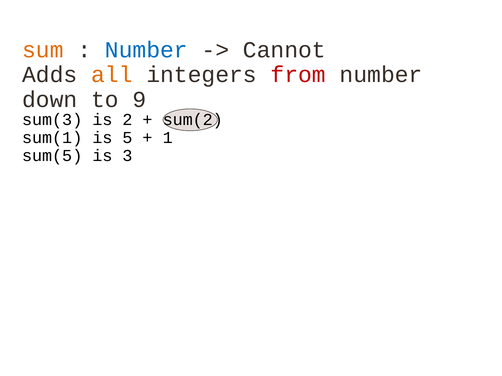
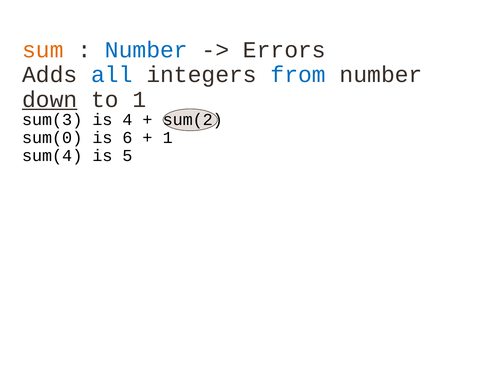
Cannot: Cannot -> Errors
all colour: orange -> blue
from colour: red -> blue
down underline: none -> present
to 9: 9 -> 1
2: 2 -> 4
sum(1: sum(1 -> sum(0
5: 5 -> 6
sum(5: sum(5 -> sum(4
3: 3 -> 5
